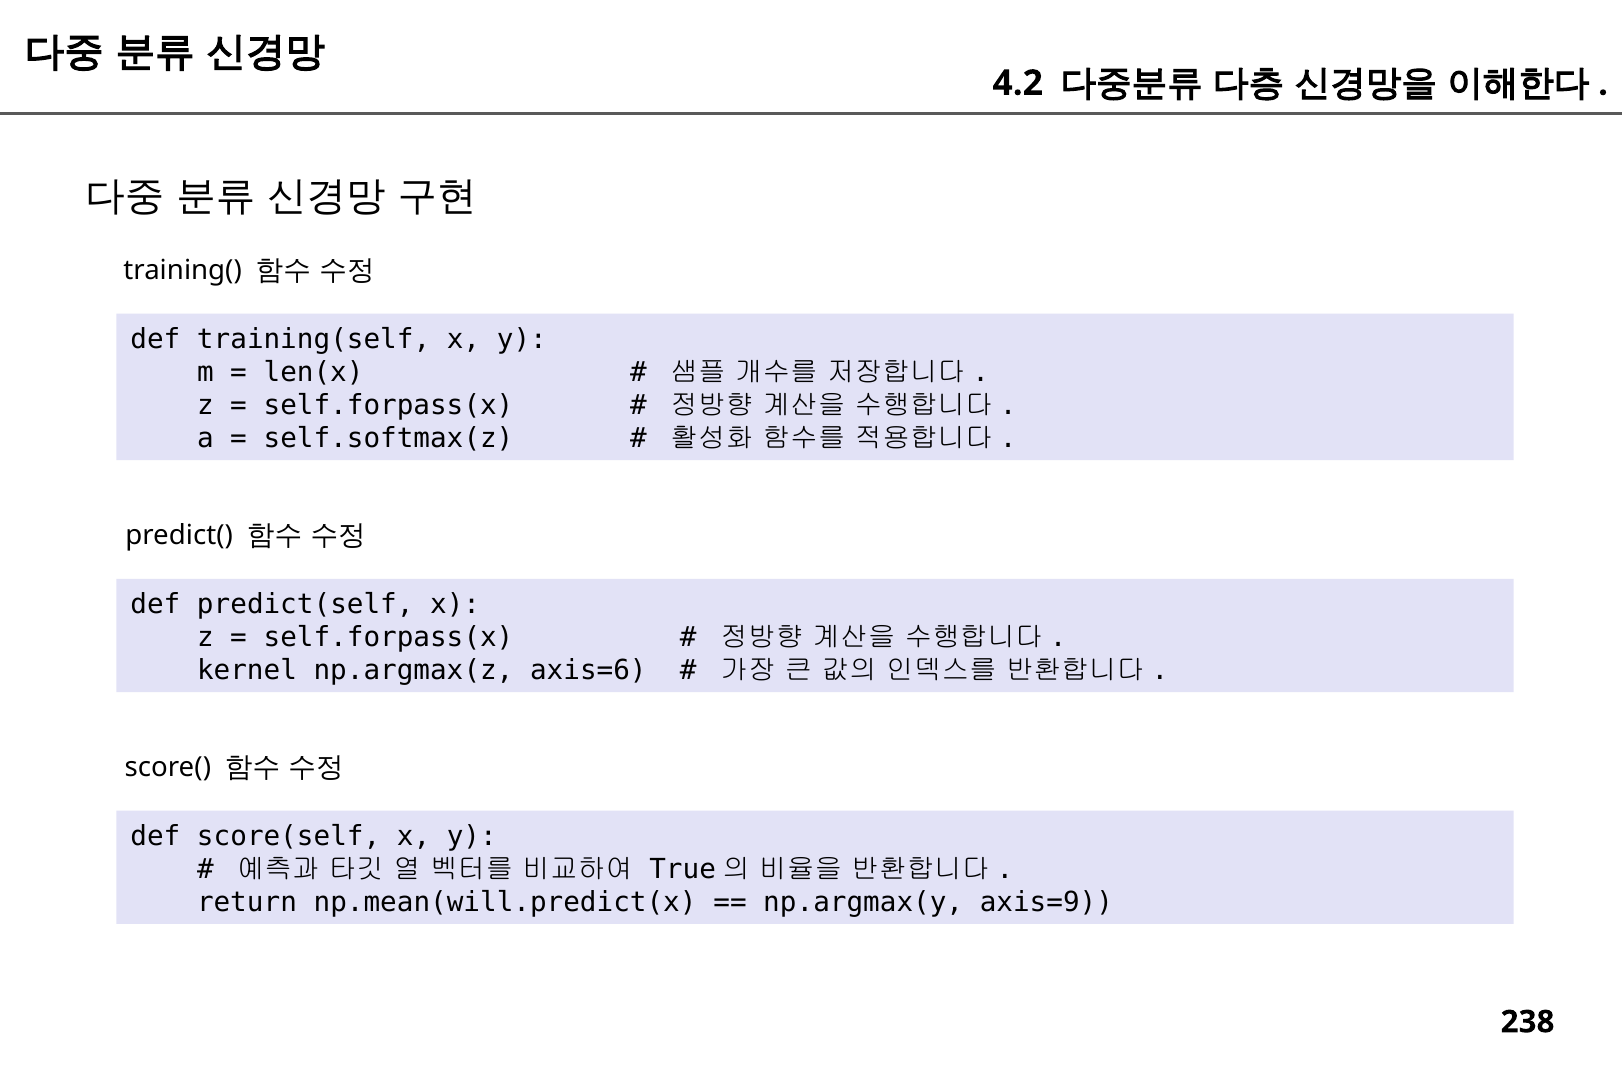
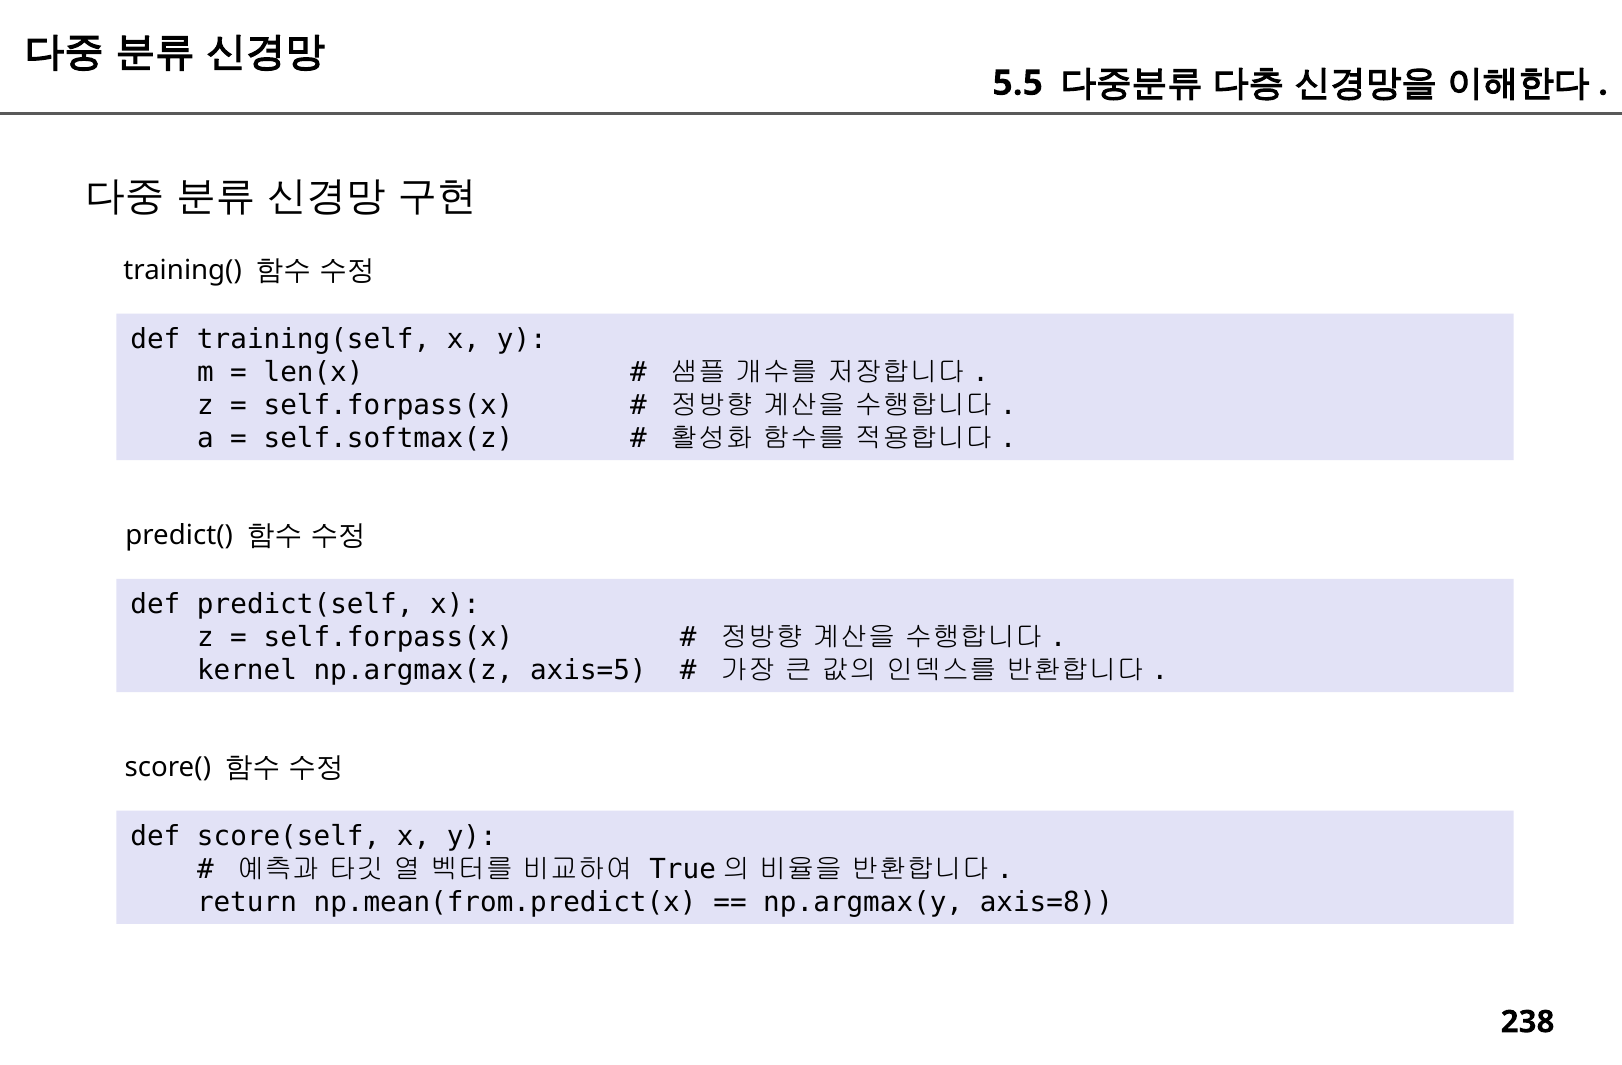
4.2: 4.2 -> 5.5
axis=6: axis=6 -> axis=5
np.mean(will.predict(x: np.mean(will.predict(x -> np.mean(from.predict(x
axis=9: axis=9 -> axis=8
